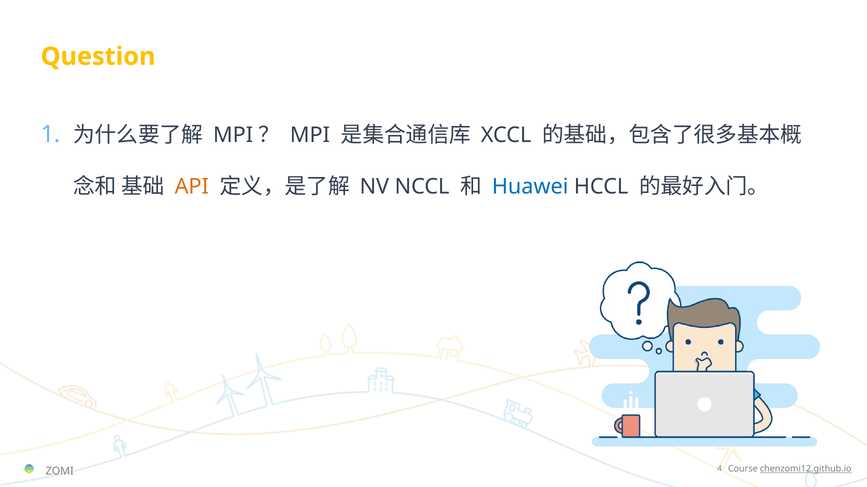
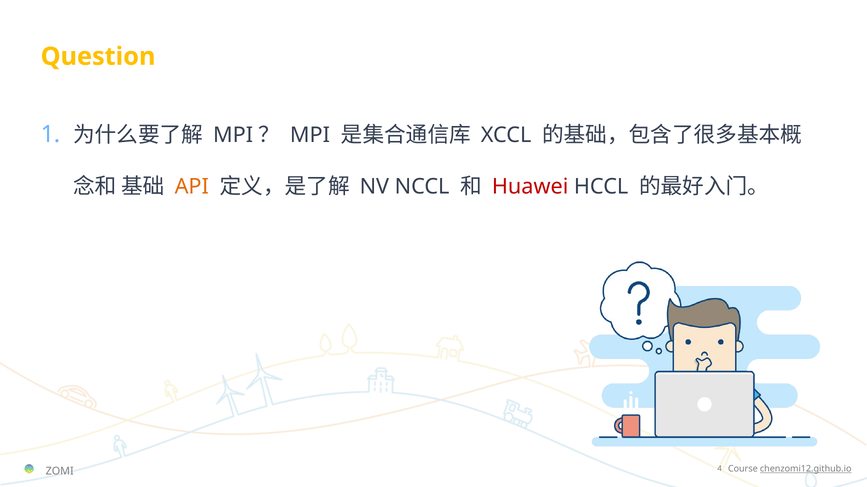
Huawei colour: blue -> red
